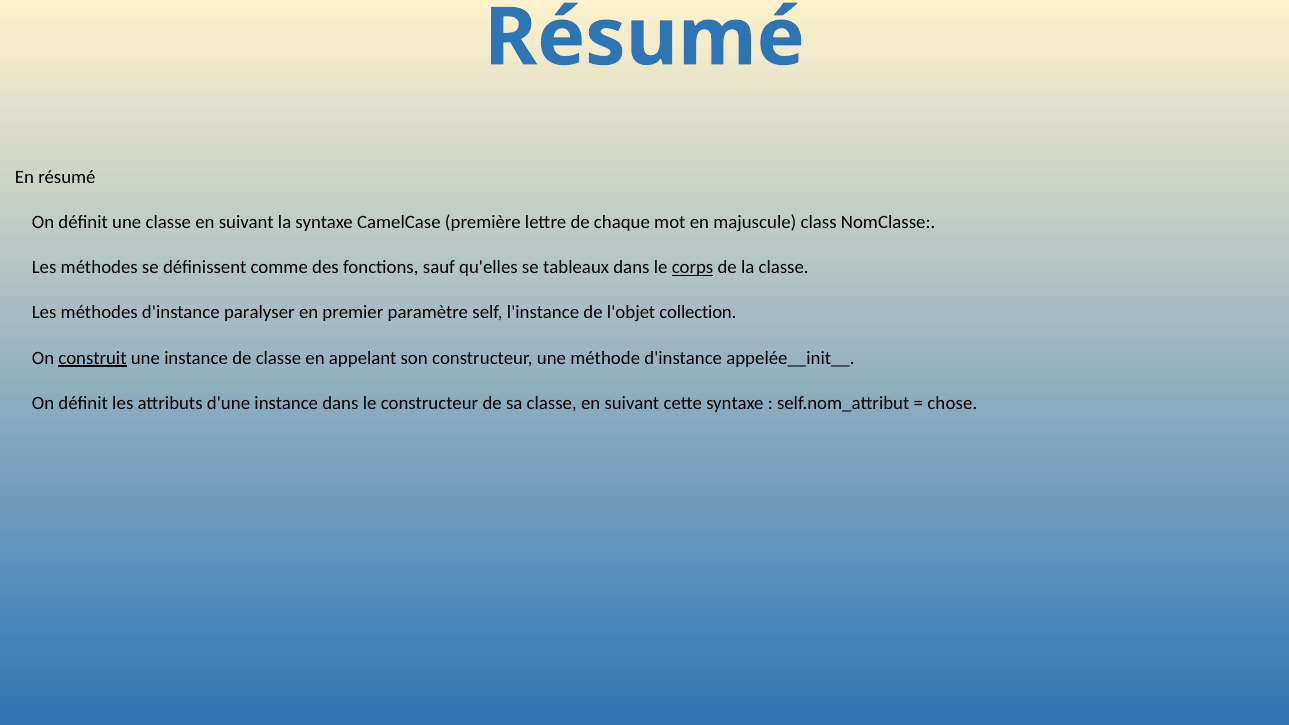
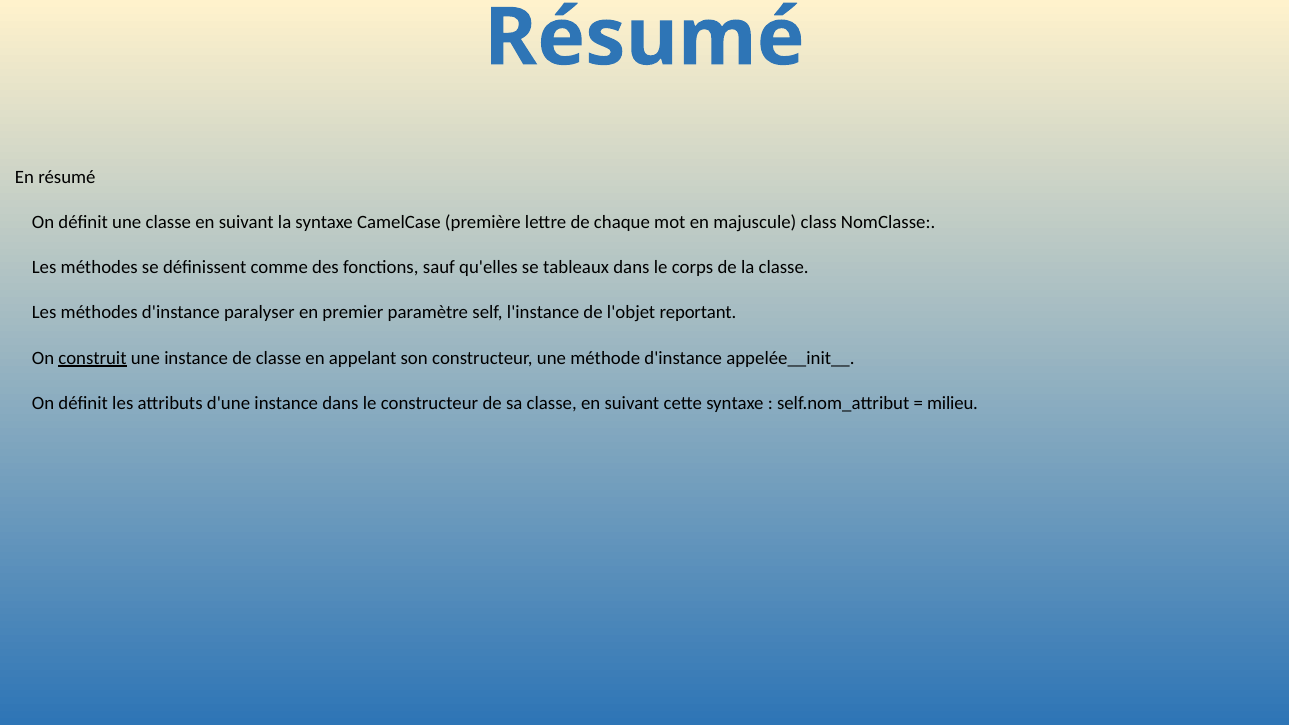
corps underline: present -> none
collection: collection -> reportant
chose: chose -> milieu
